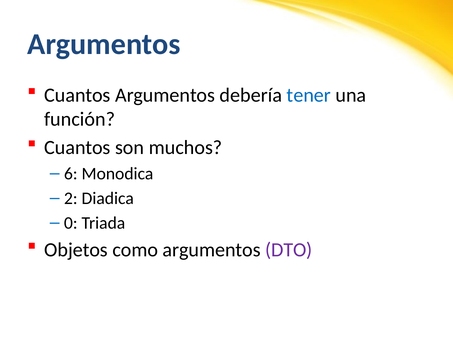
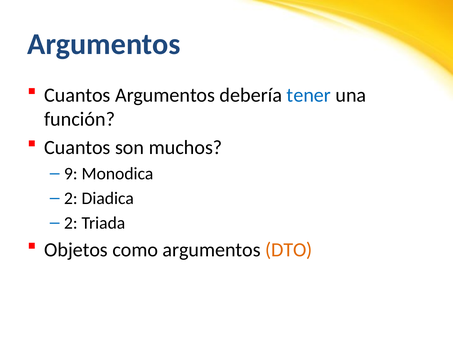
6: 6 -> 9
0 at (71, 223): 0 -> 2
DTO colour: purple -> orange
